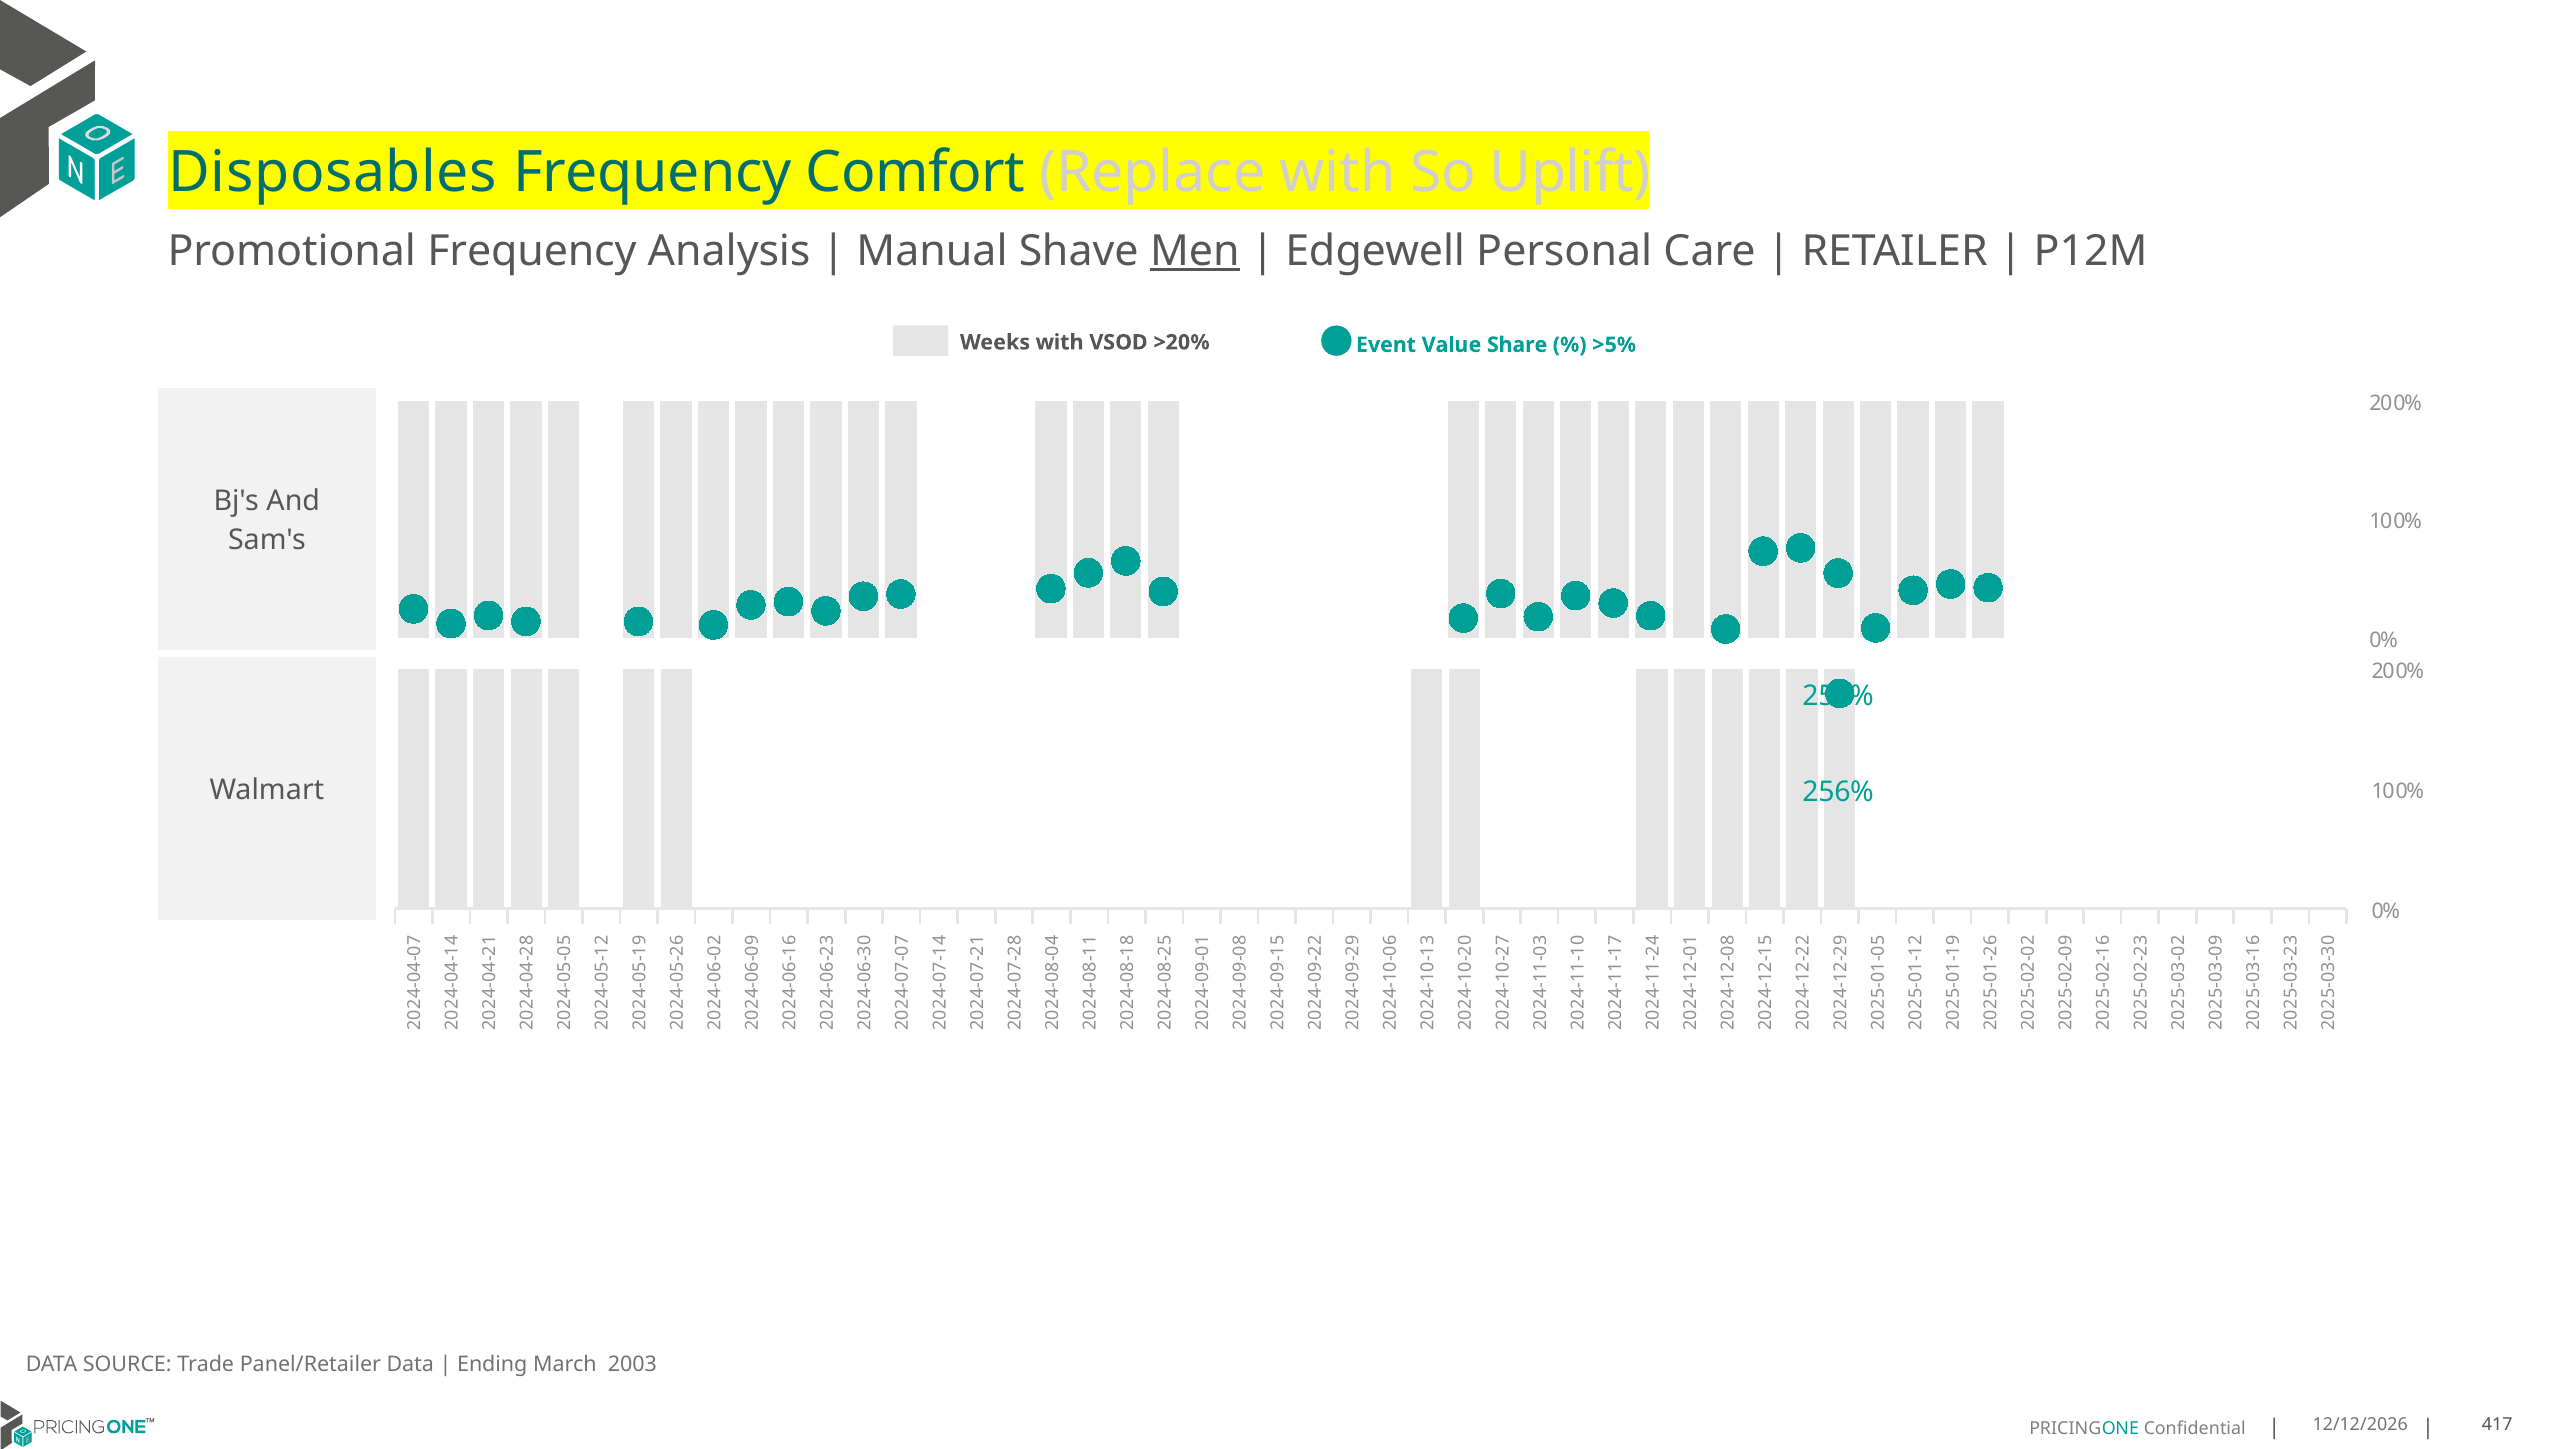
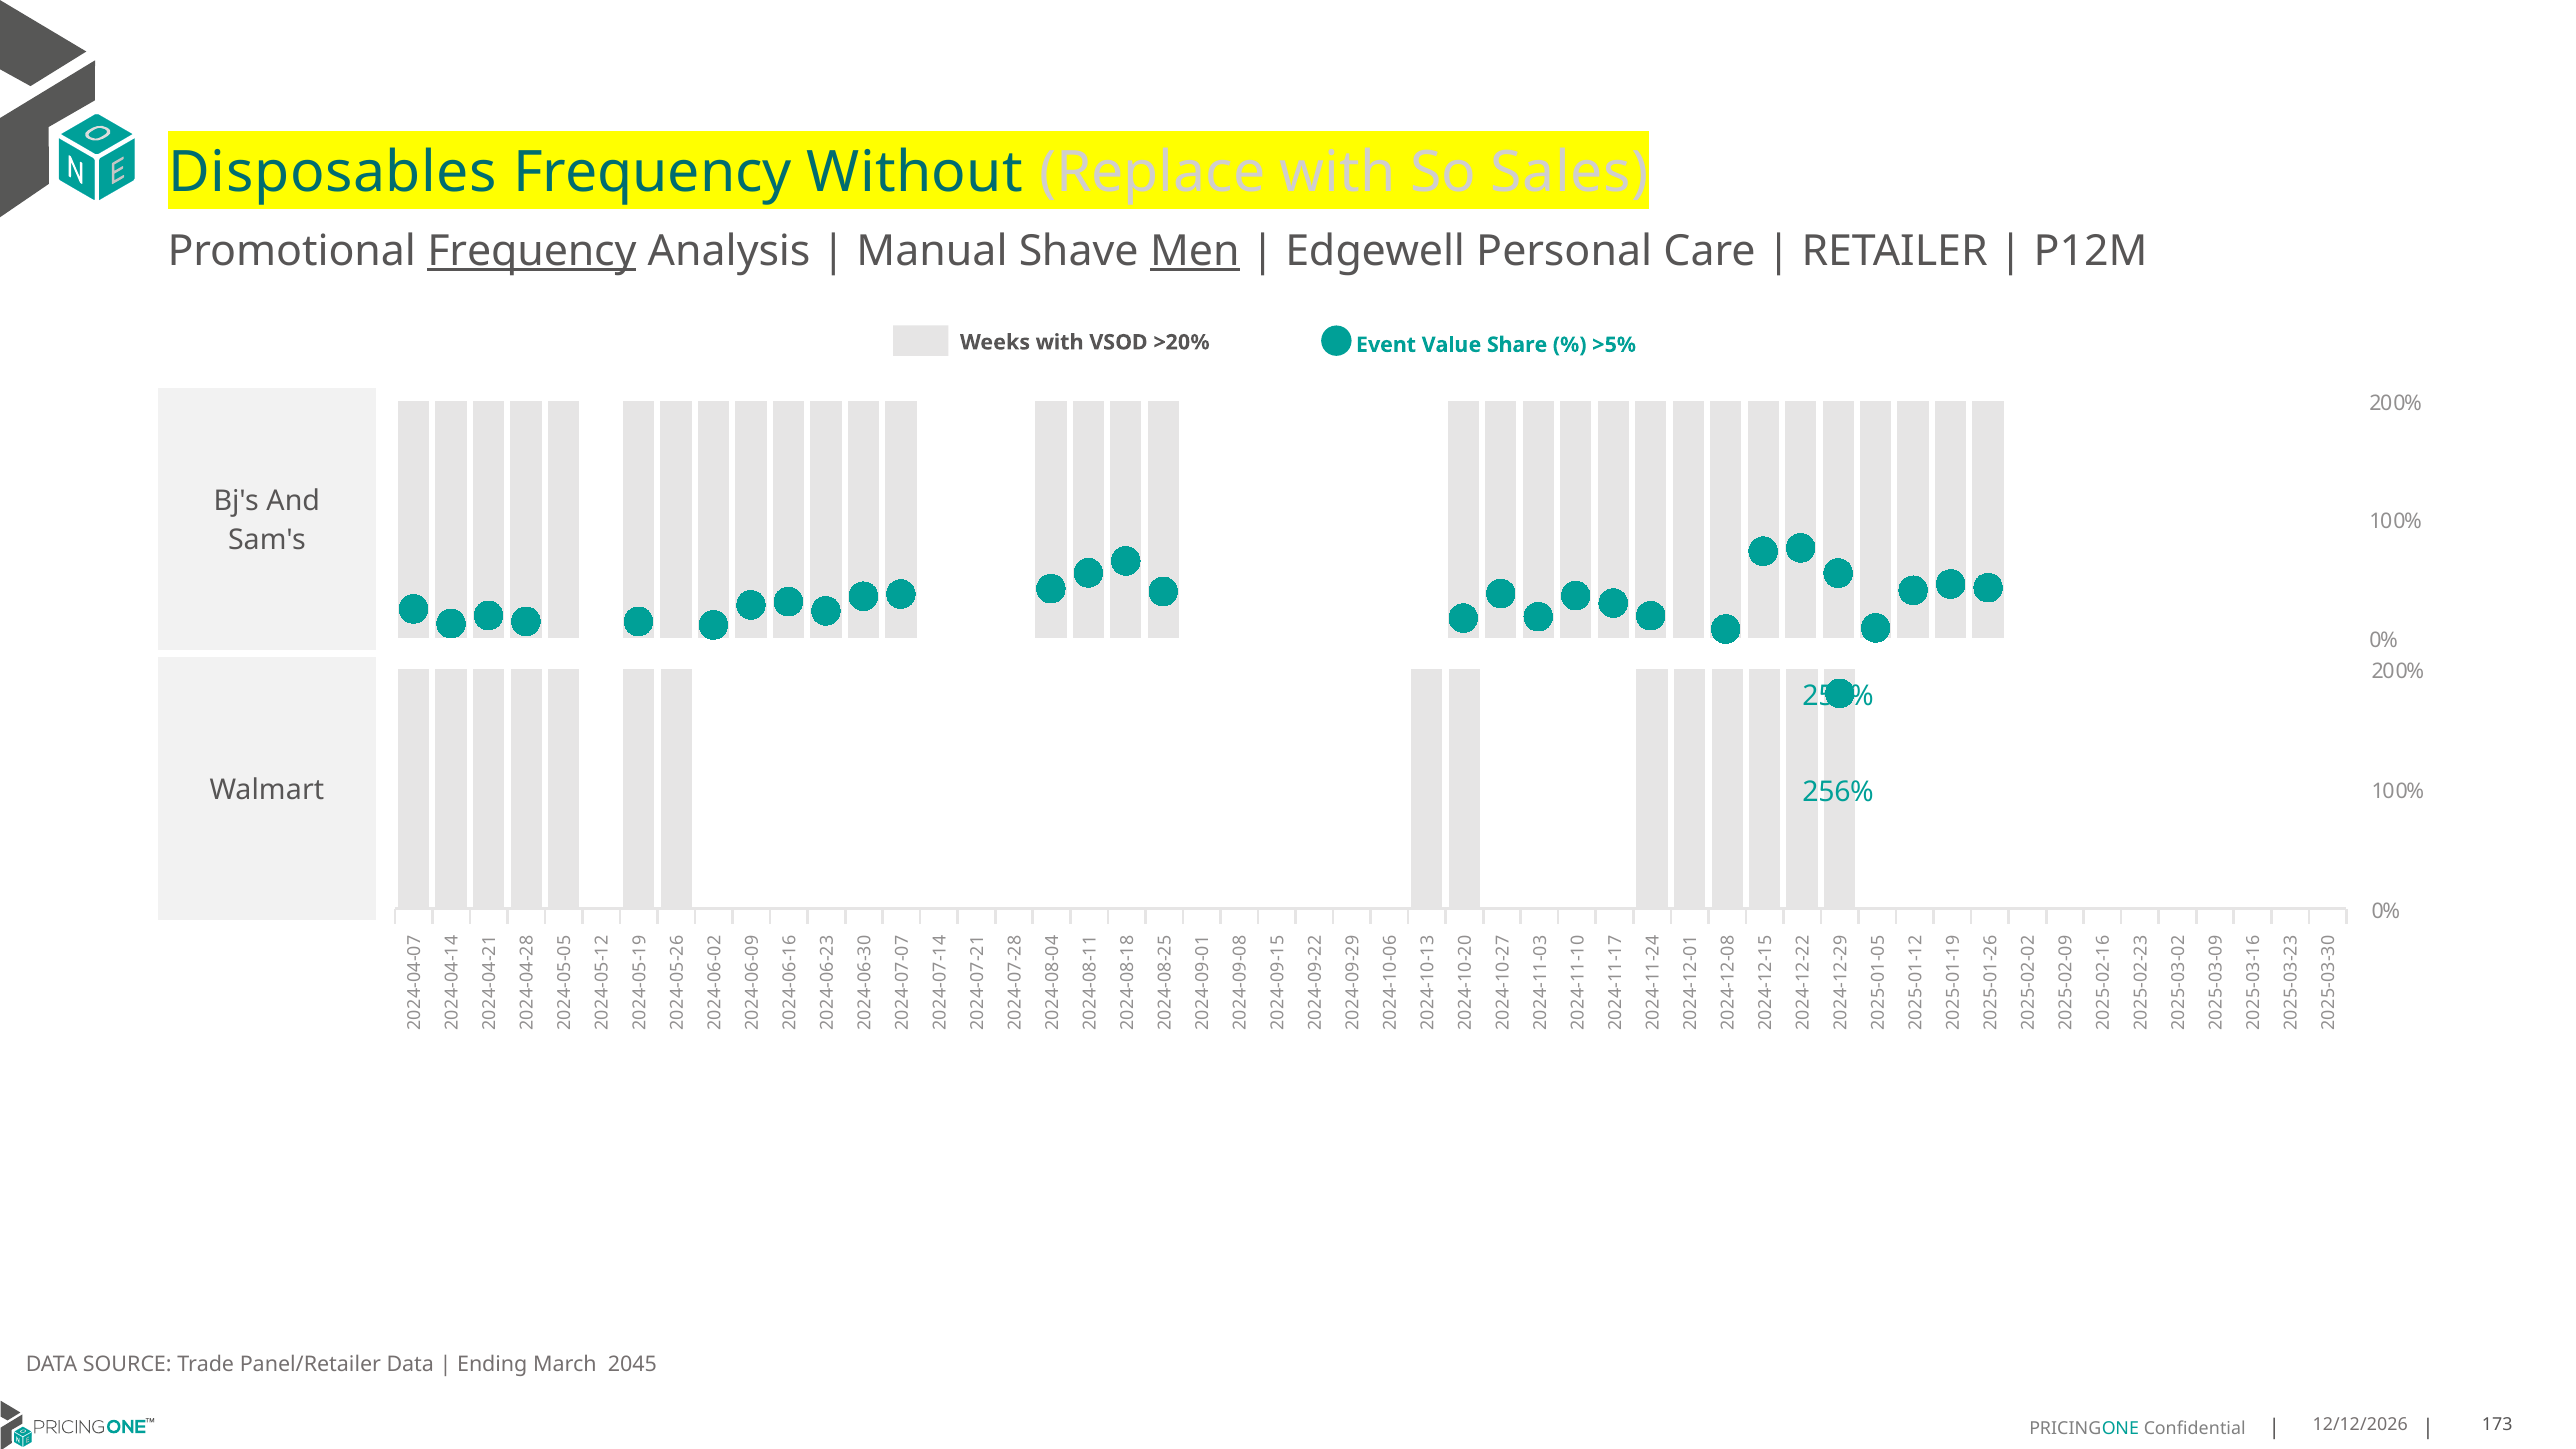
Comfort: Comfort -> Without
Uplift: Uplift -> Sales
Frequency at (532, 251) underline: none -> present
2003: 2003 -> 2045
417: 417 -> 173
